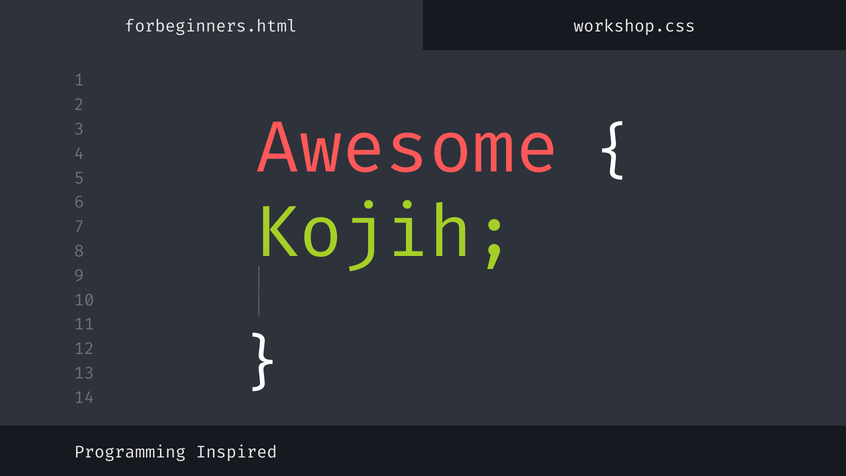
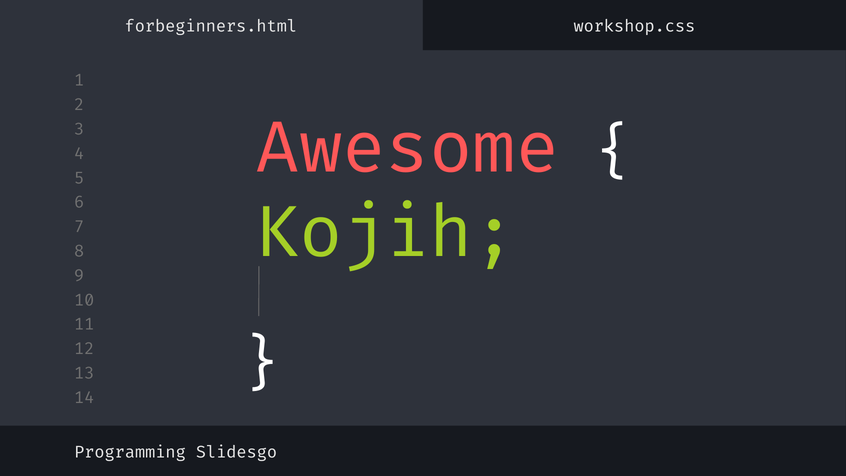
Inspired: Inspired -> Slidesgo
